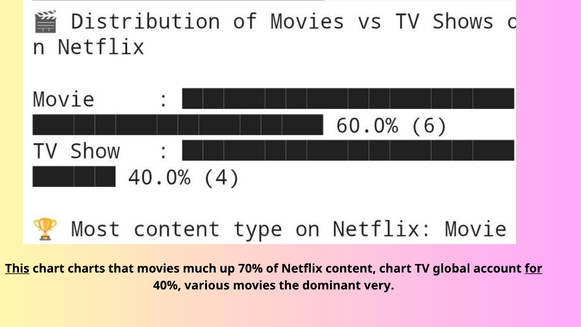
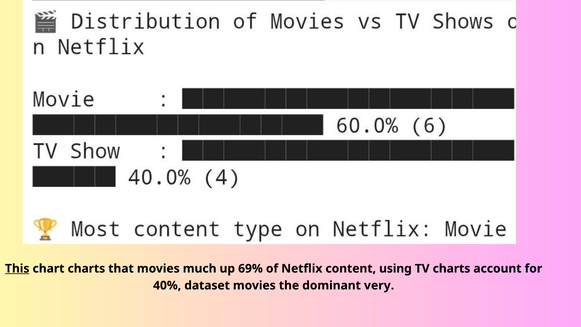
70%: 70% -> 69%
content chart: chart -> using
TV global: global -> charts
for underline: present -> none
various: various -> dataset
